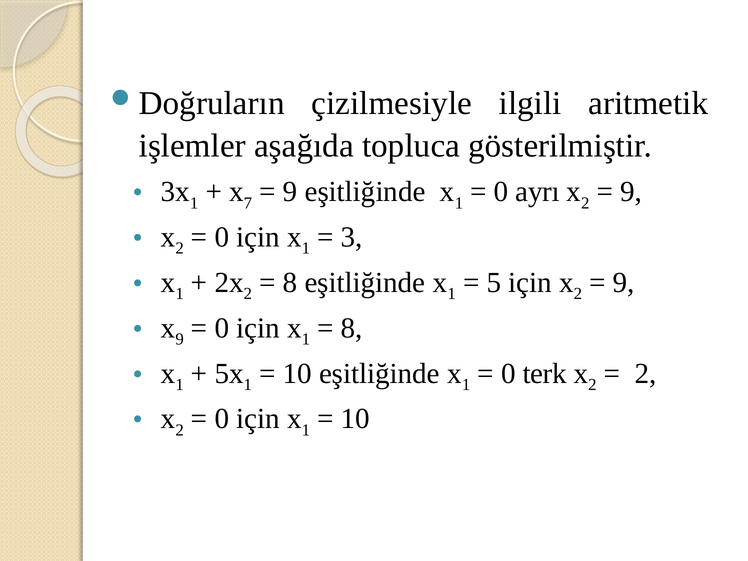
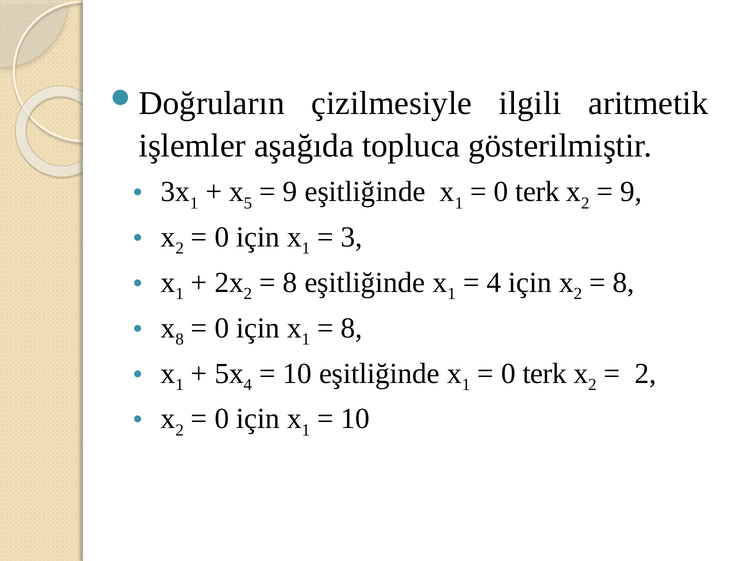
7: 7 -> 5
ayrı at (538, 192): ayrı -> terk
5 at (494, 283): 5 -> 4
9 at (624, 283): 9 -> 8
9 at (180, 339): 9 -> 8
1 at (248, 385): 1 -> 4
